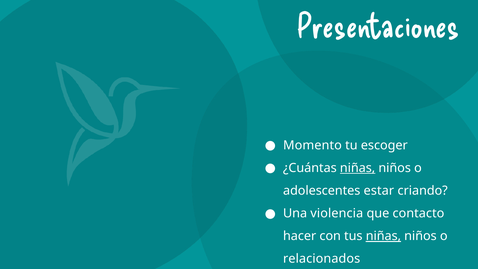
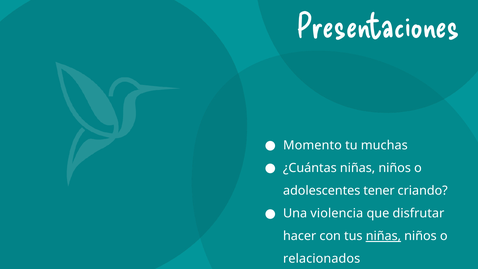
escoger: escoger -> muchas
niñas at (358, 168) underline: present -> none
estar: estar -> tener
contacto: contacto -> disfrutar
